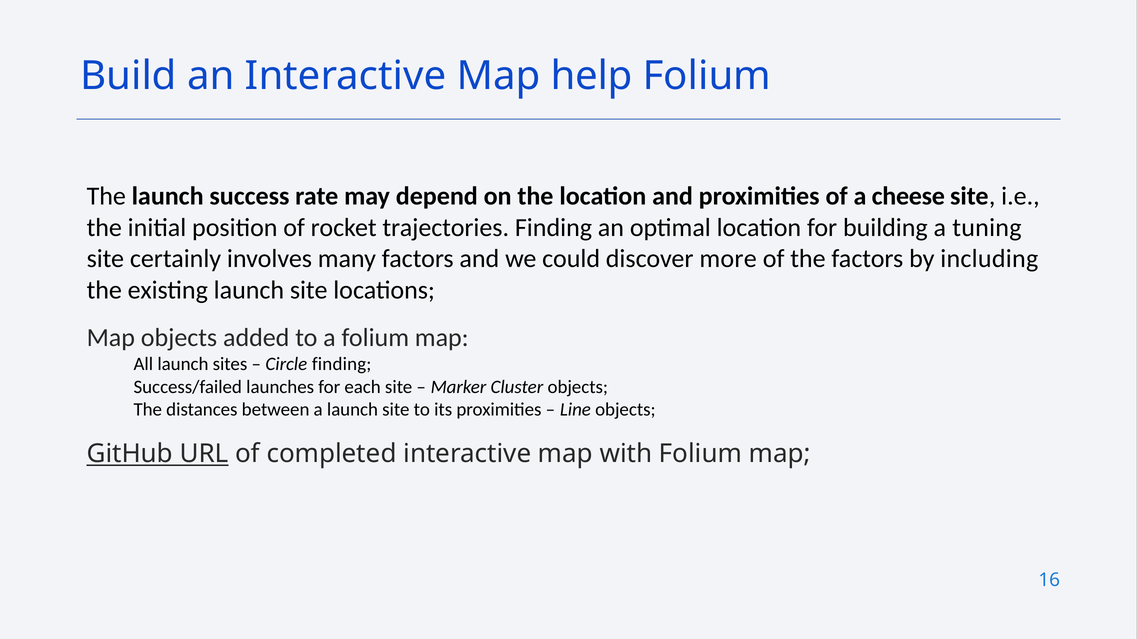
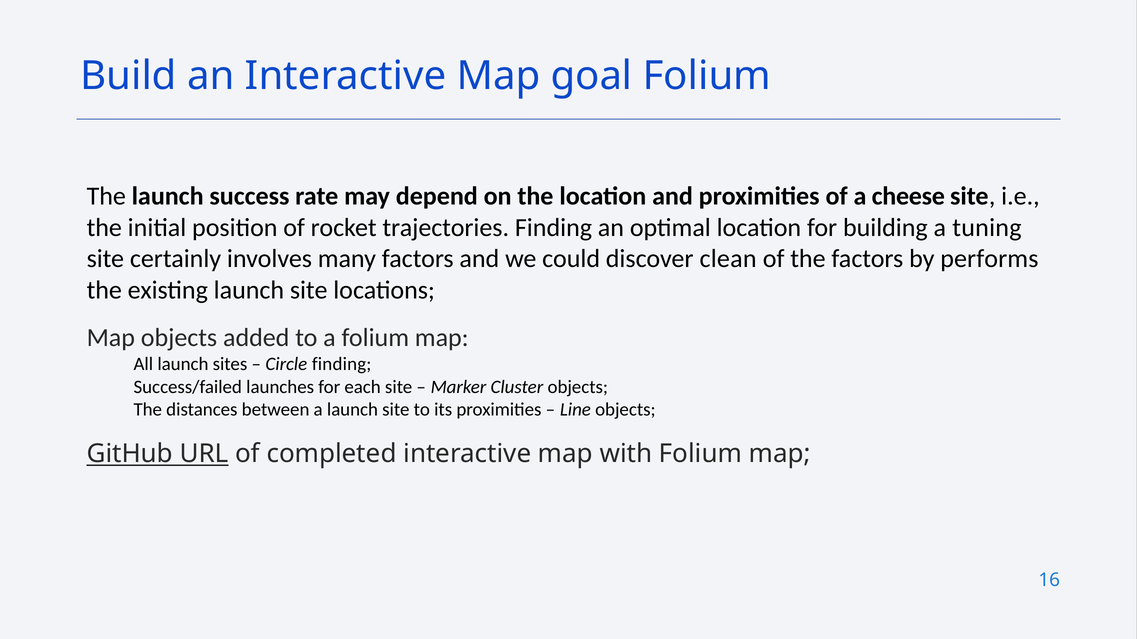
help: help -> goal
more: more -> clean
including: including -> performs
